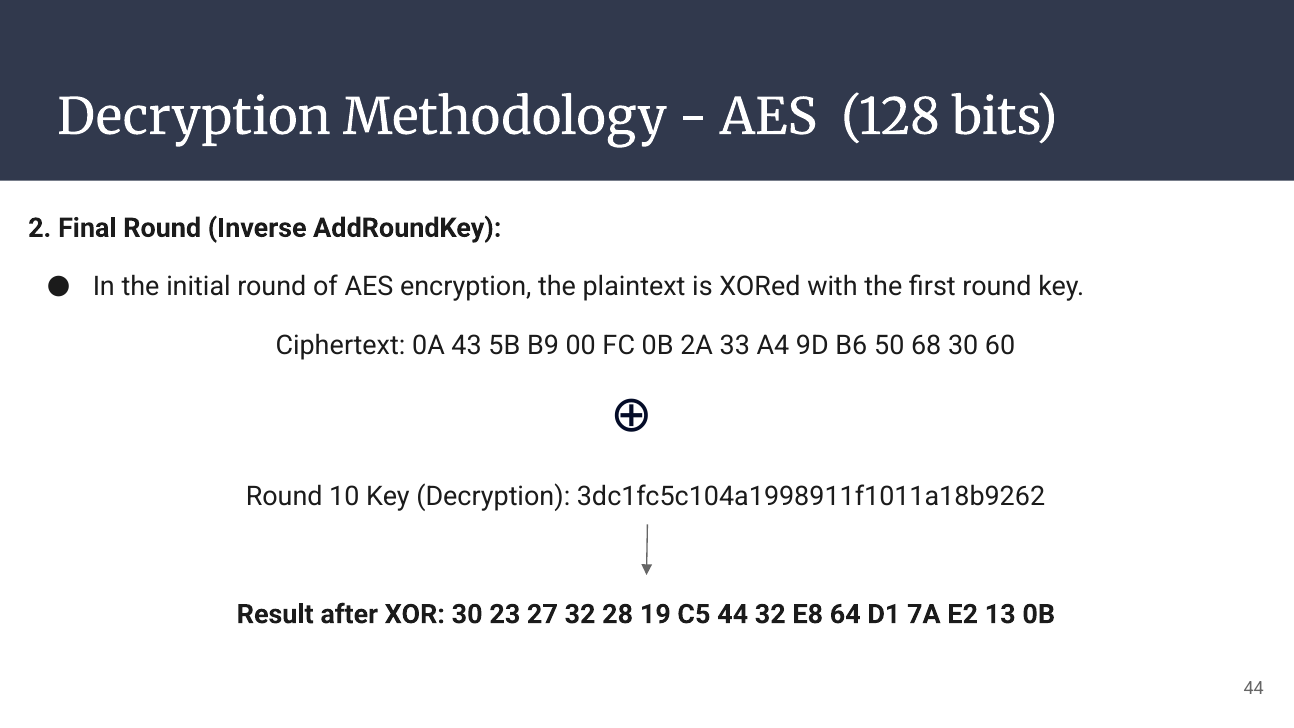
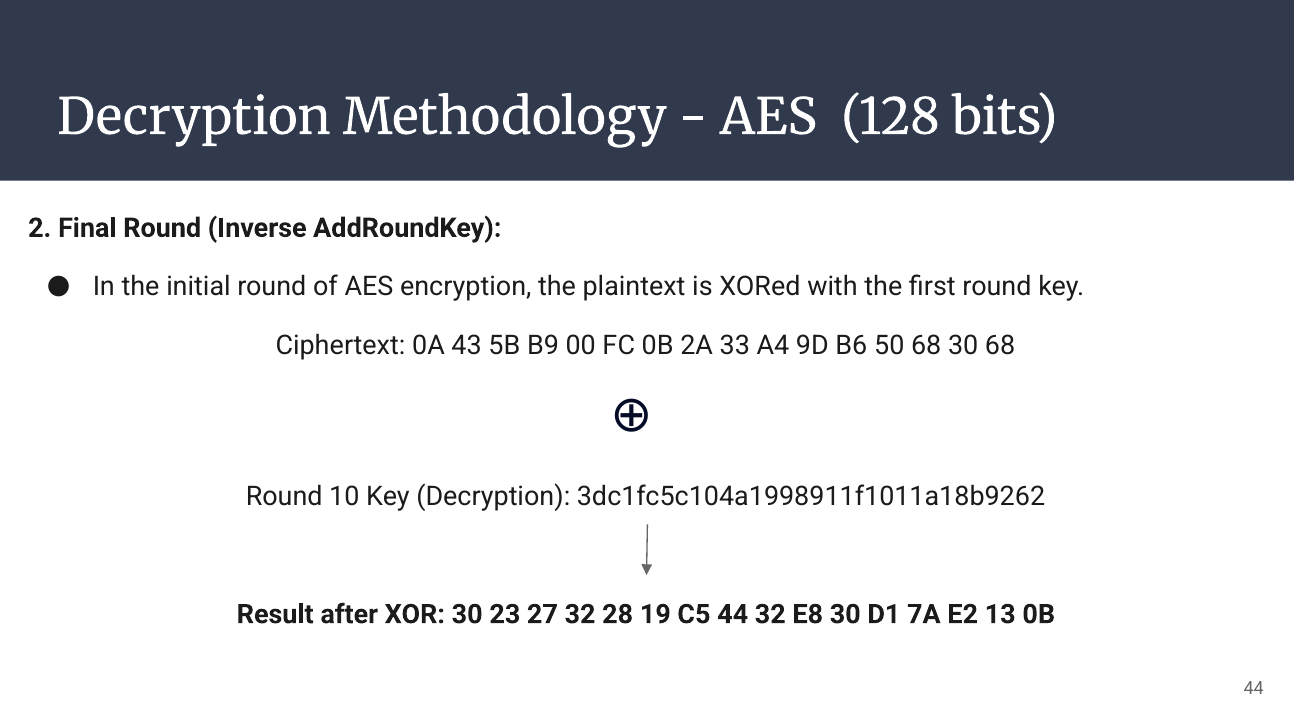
30 60: 60 -> 68
E8 64: 64 -> 30
